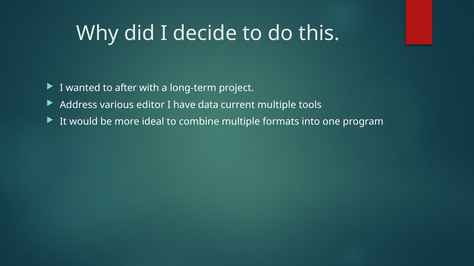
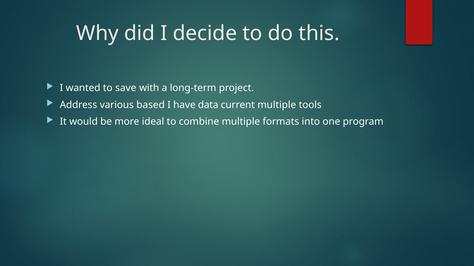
after: after -> save
editor: editor -> based
